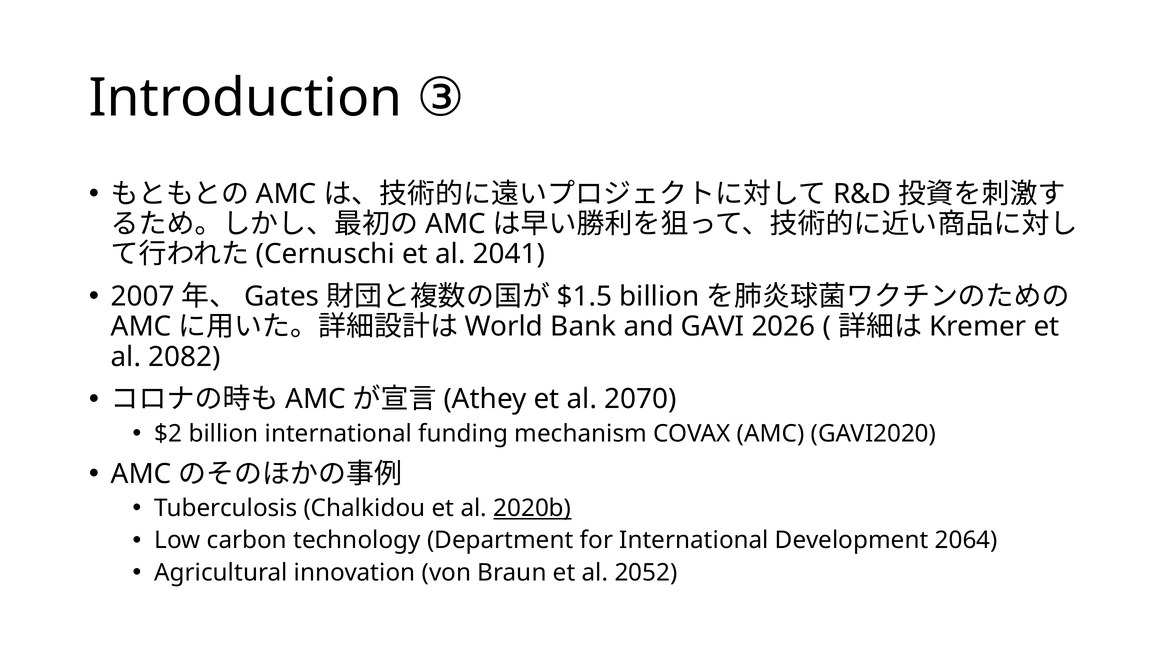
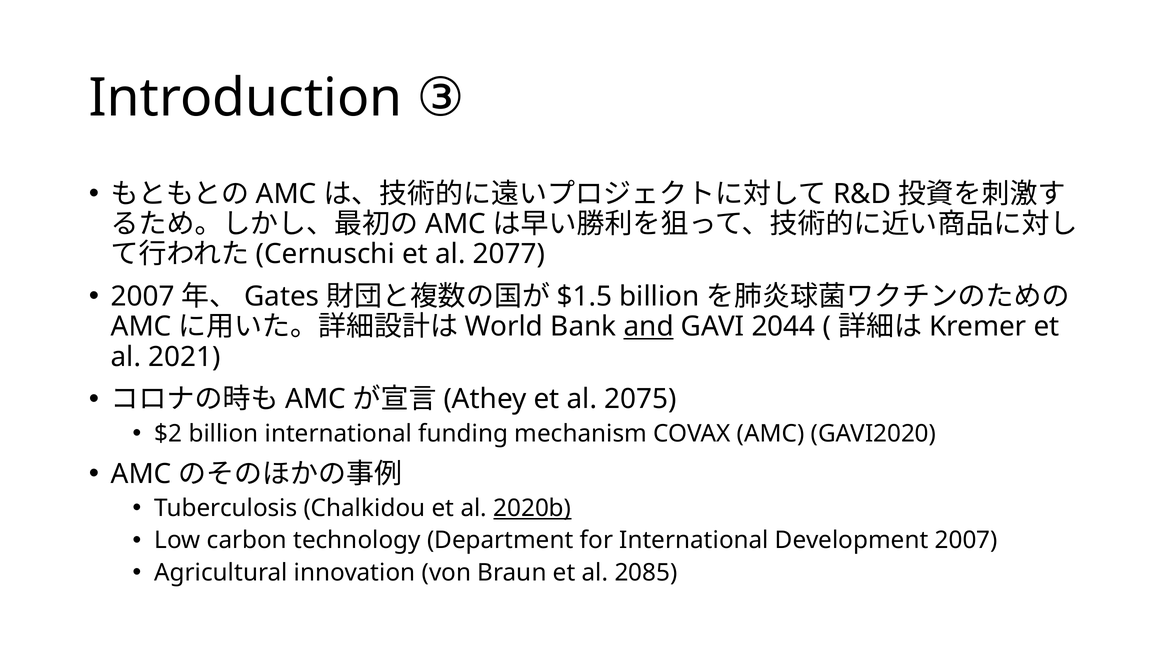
2041: 2041 -> 2077
and underline: none -> present
2026: 2026 -> 2044
2082: 2082 -> 2021
2070: 2070 -> 2075
Development 2064: 2064 -> 2007
2052: 2052 -> 2085
